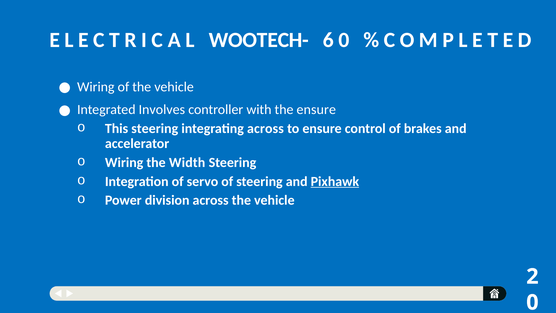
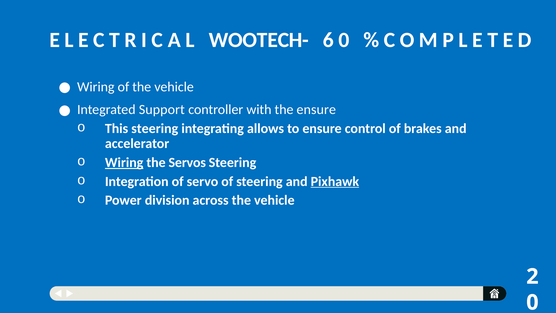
Involves: Involves -> Support
integrating across: across -> allows
Wiring at (124, 162) underline: none -> present
Width: Width -> Servos
